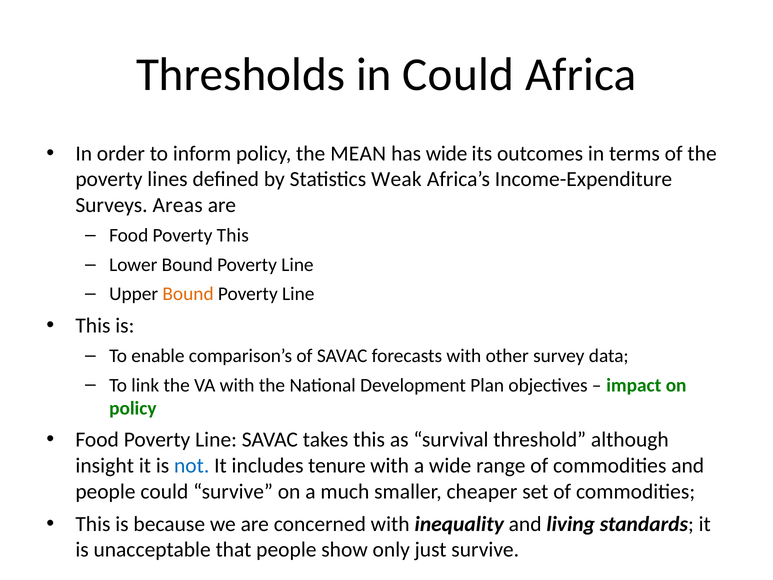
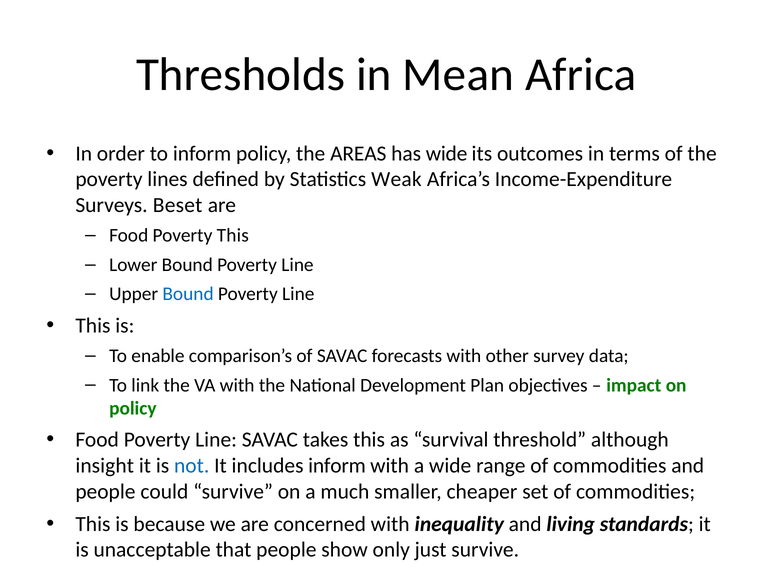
in Could: Could -> Mean
MEAN: MEAN -> AREAS
Areas: Areas -> Beset
Bound at (188, 294) colour: orange -> blue
includes tenure: tenure -> inform
